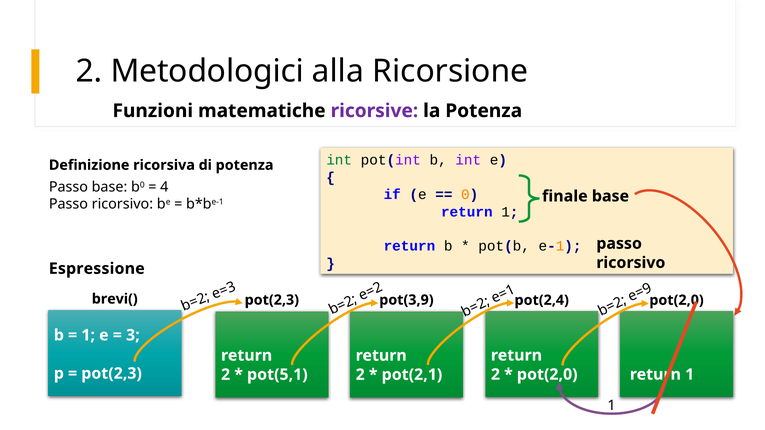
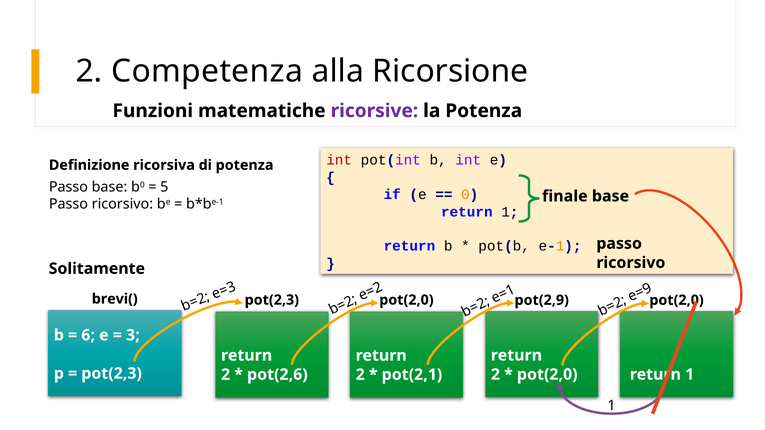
Metodologici: Metodologici -> Competenza
int at (339, 160) colour: green -> red
4: 4 -> 5
Espressione: Espressione -> Solitamente
pot(3,9 at (406, 300): pot(3,9 -> pot(2,0
pot(2,4: pot(2,4 -> pot(2,9
1 at (88, 335): 1 -> 6
pot(5,1: pot(5,1 -> pot(2,6
